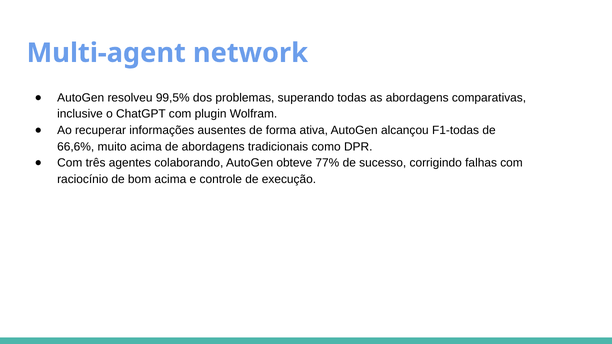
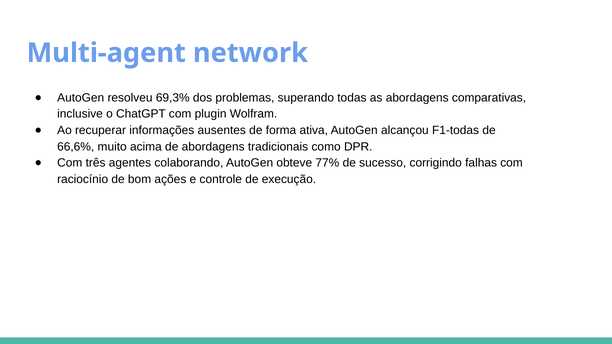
99,5%: 99,5% -> 69,3%
bom acima: acima -> ações
